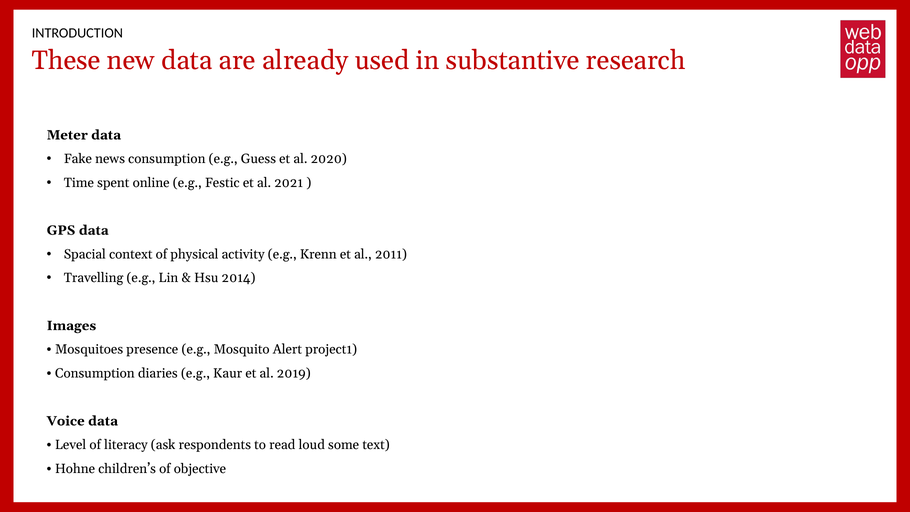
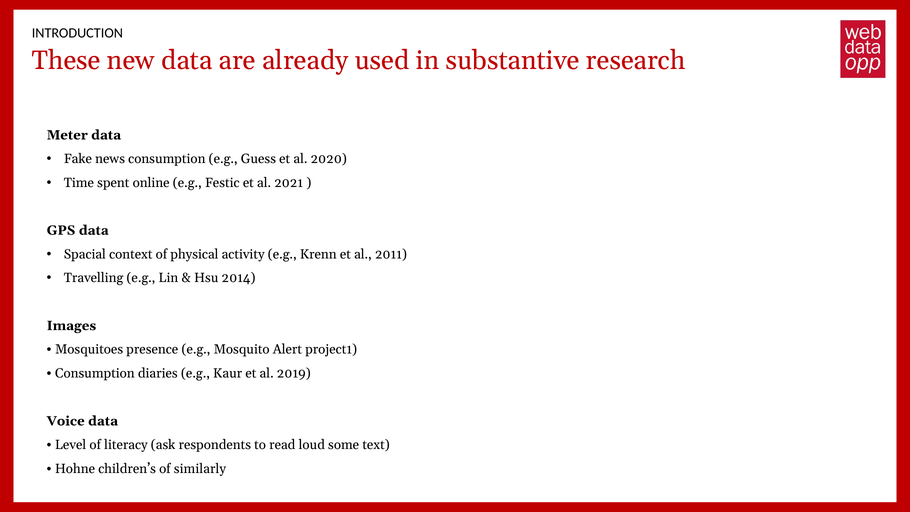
objective: objective -> similarly
